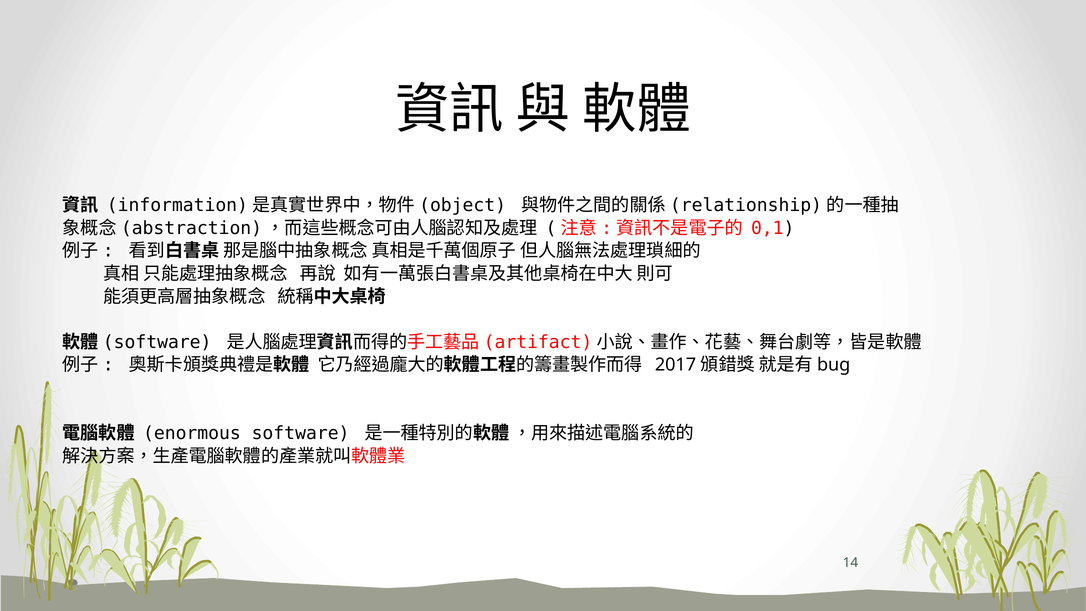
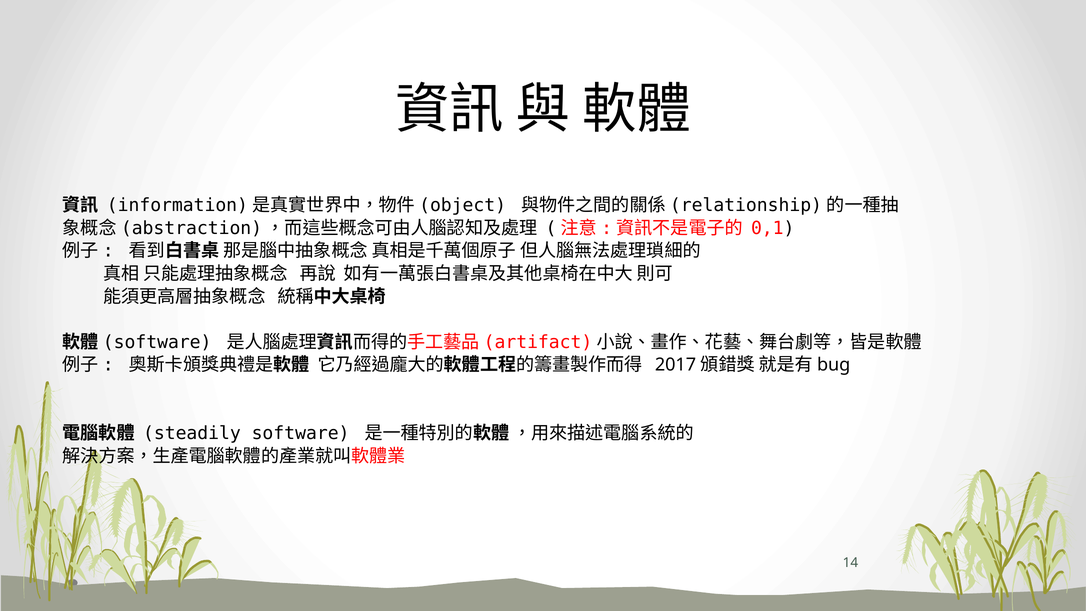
enormous: enormous -> steadily
